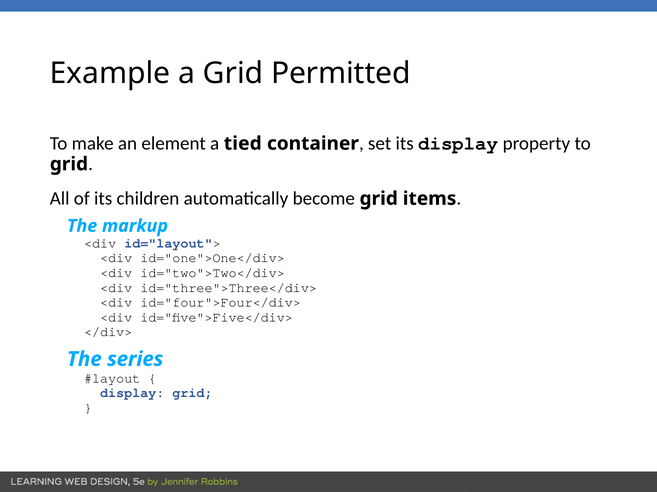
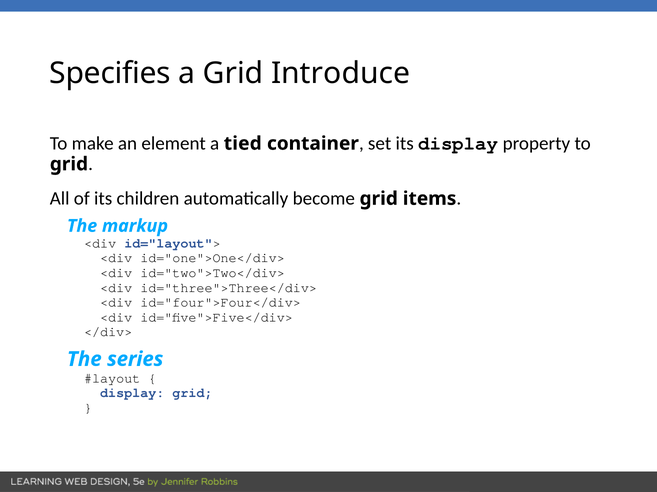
Example: Example -> Specifies
Permitted: Permitted -> Introduce
